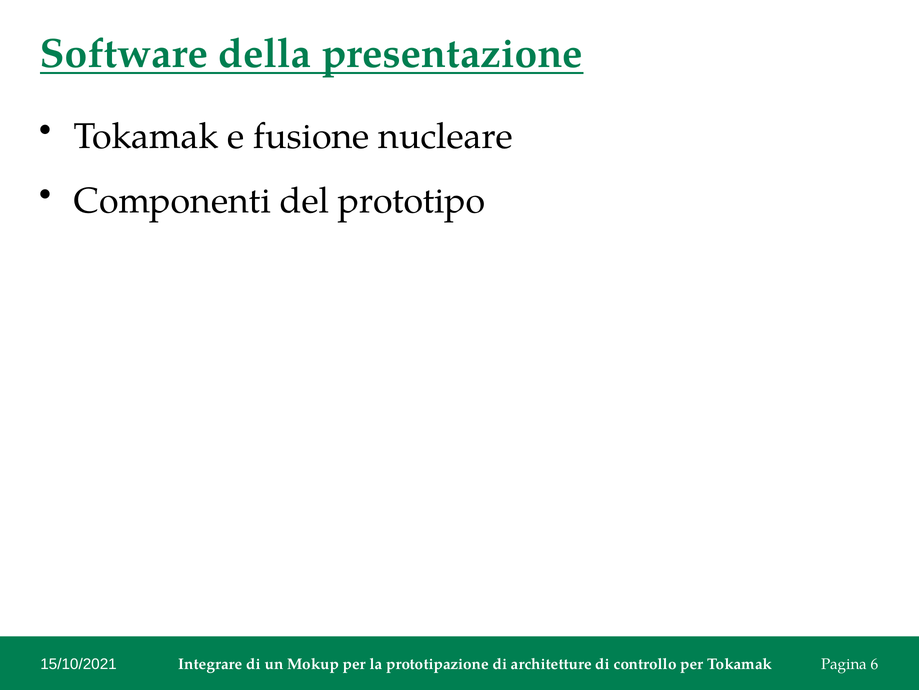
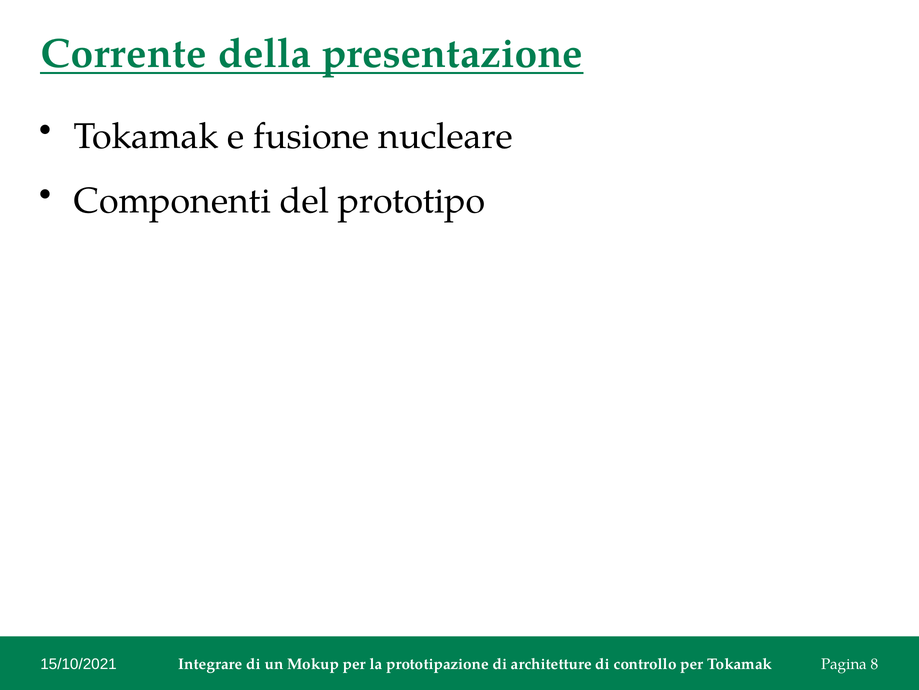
Software: Software -> Corrente
6: 6 -> 8
